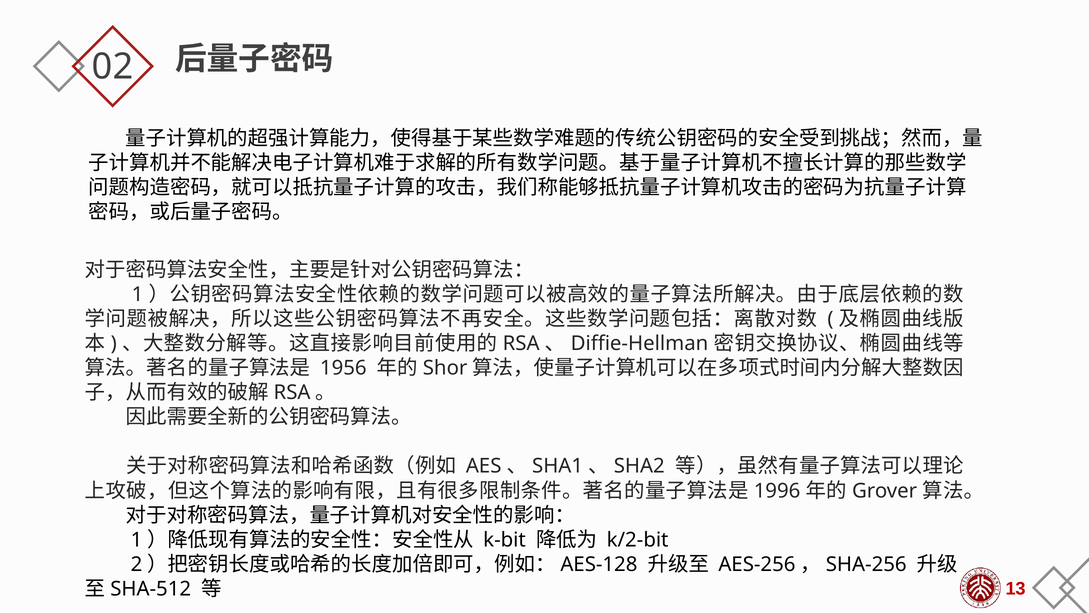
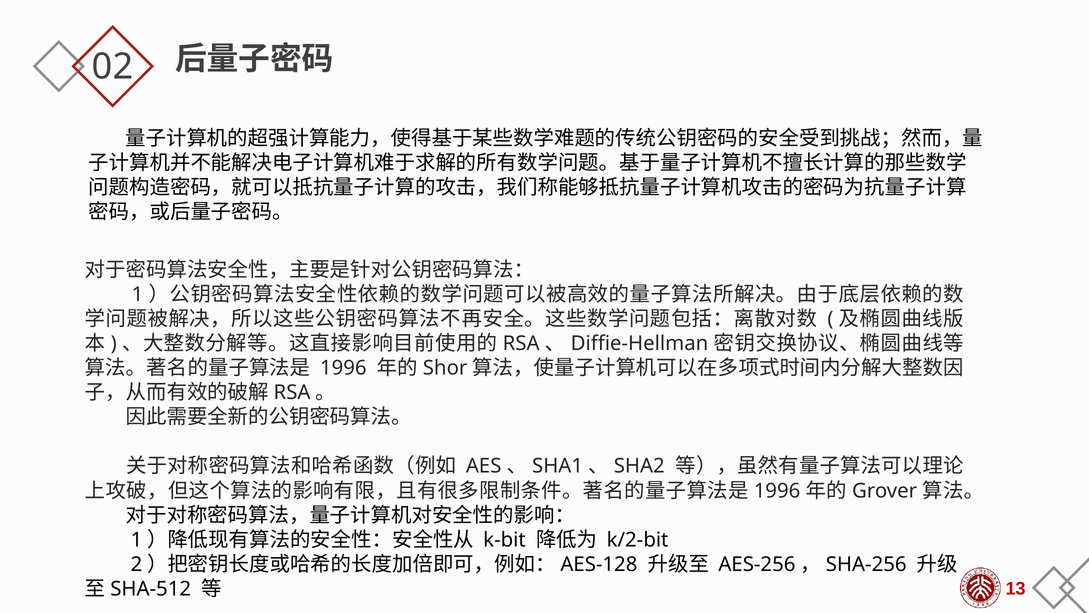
1956 at (343, 368): 1956 -> 1996
